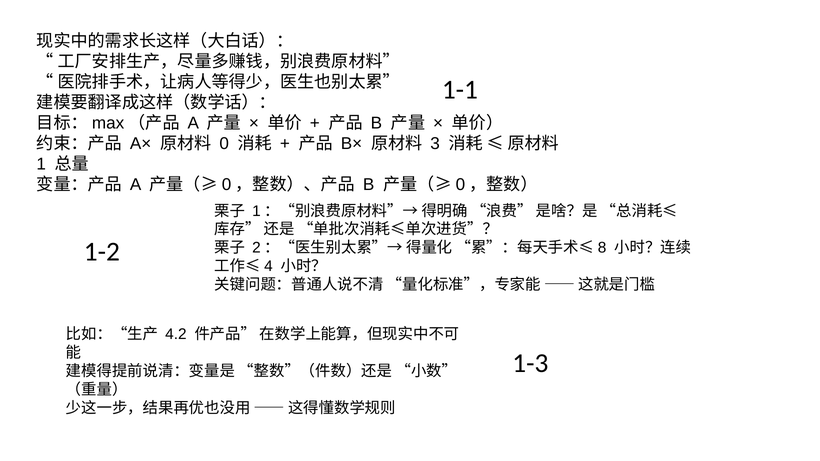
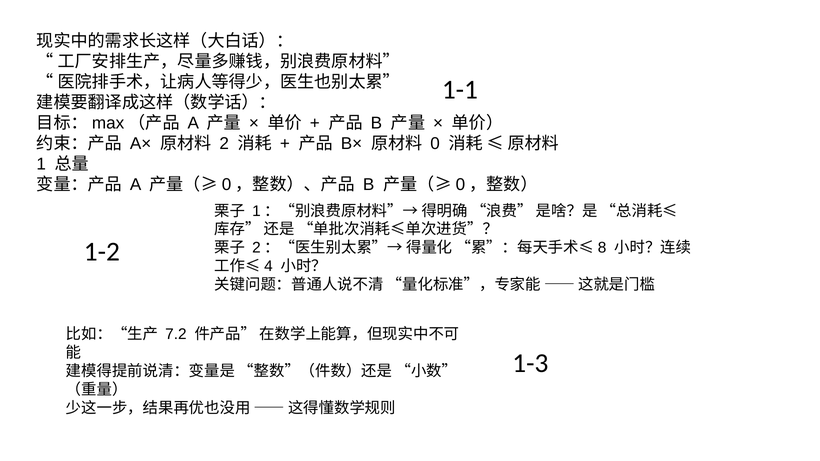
0: 0 -> 2
3: 3 -> 0
4.2: 4.2 -> 7.2
